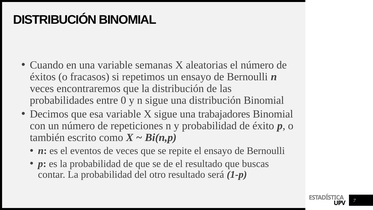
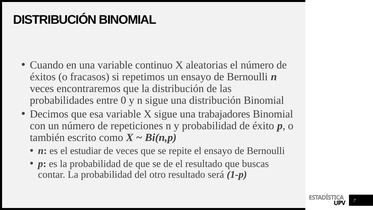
semanas: semanas -> continuo
eventos: eventos -> estudiar
